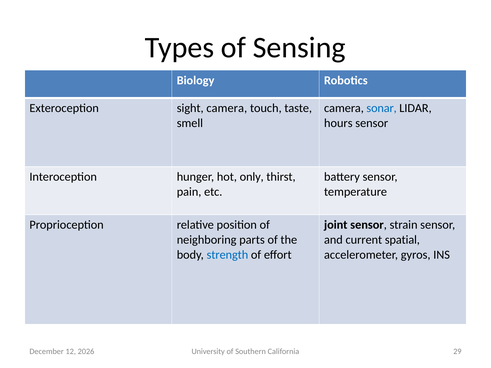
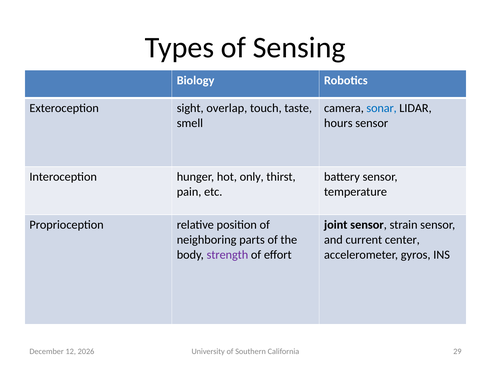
sight camera: camera -> overlap
spatial: spatial -> center
strength colour: blue -> purple
